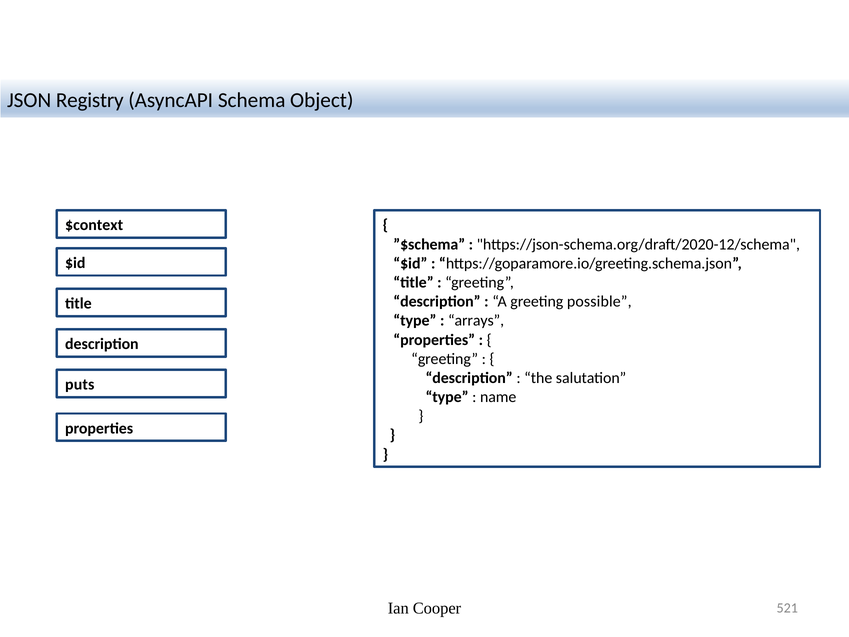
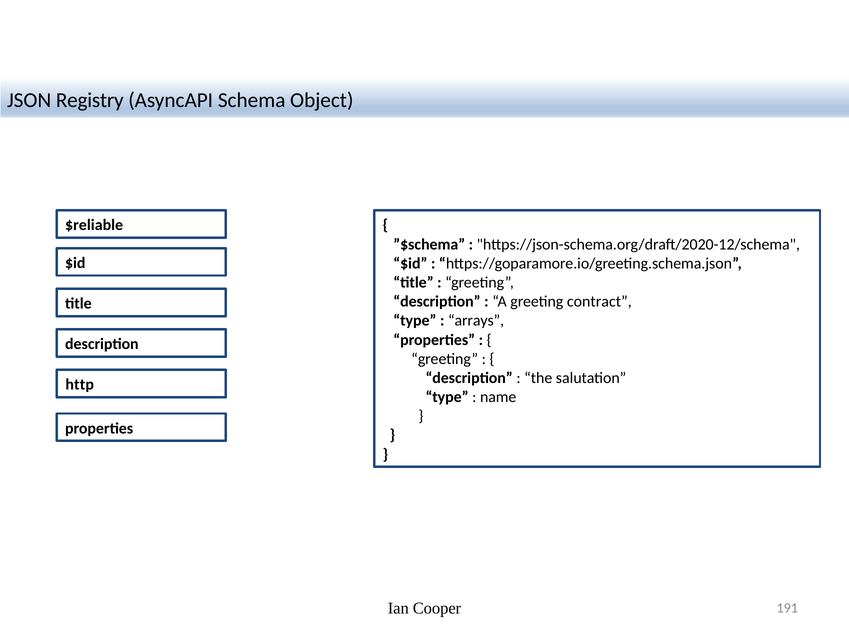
$context: $context -> $reliable
possible: possible -> contract
puts: puts -> http
521: 521 -> 191
